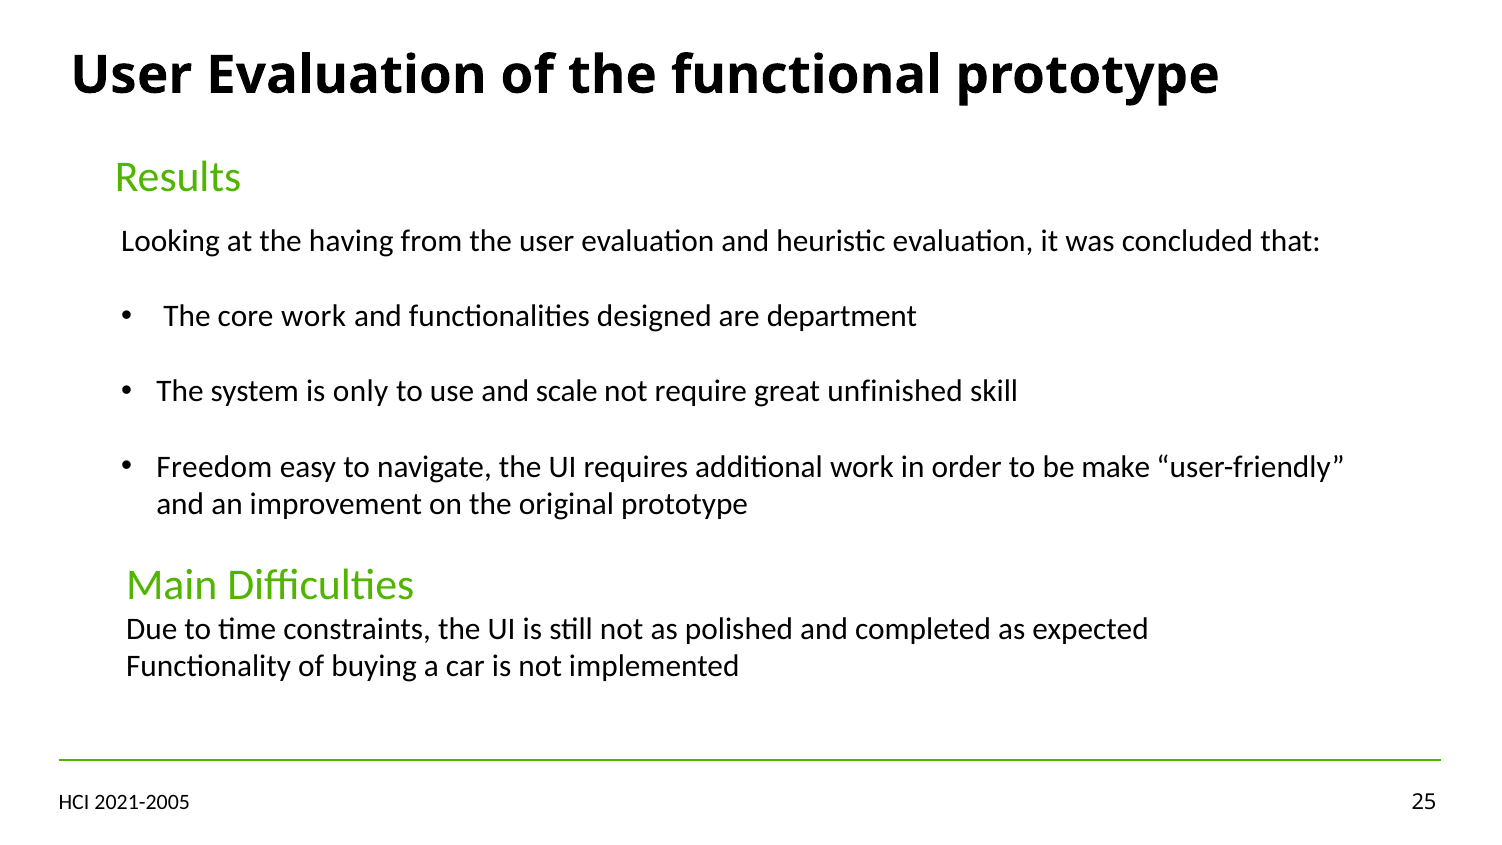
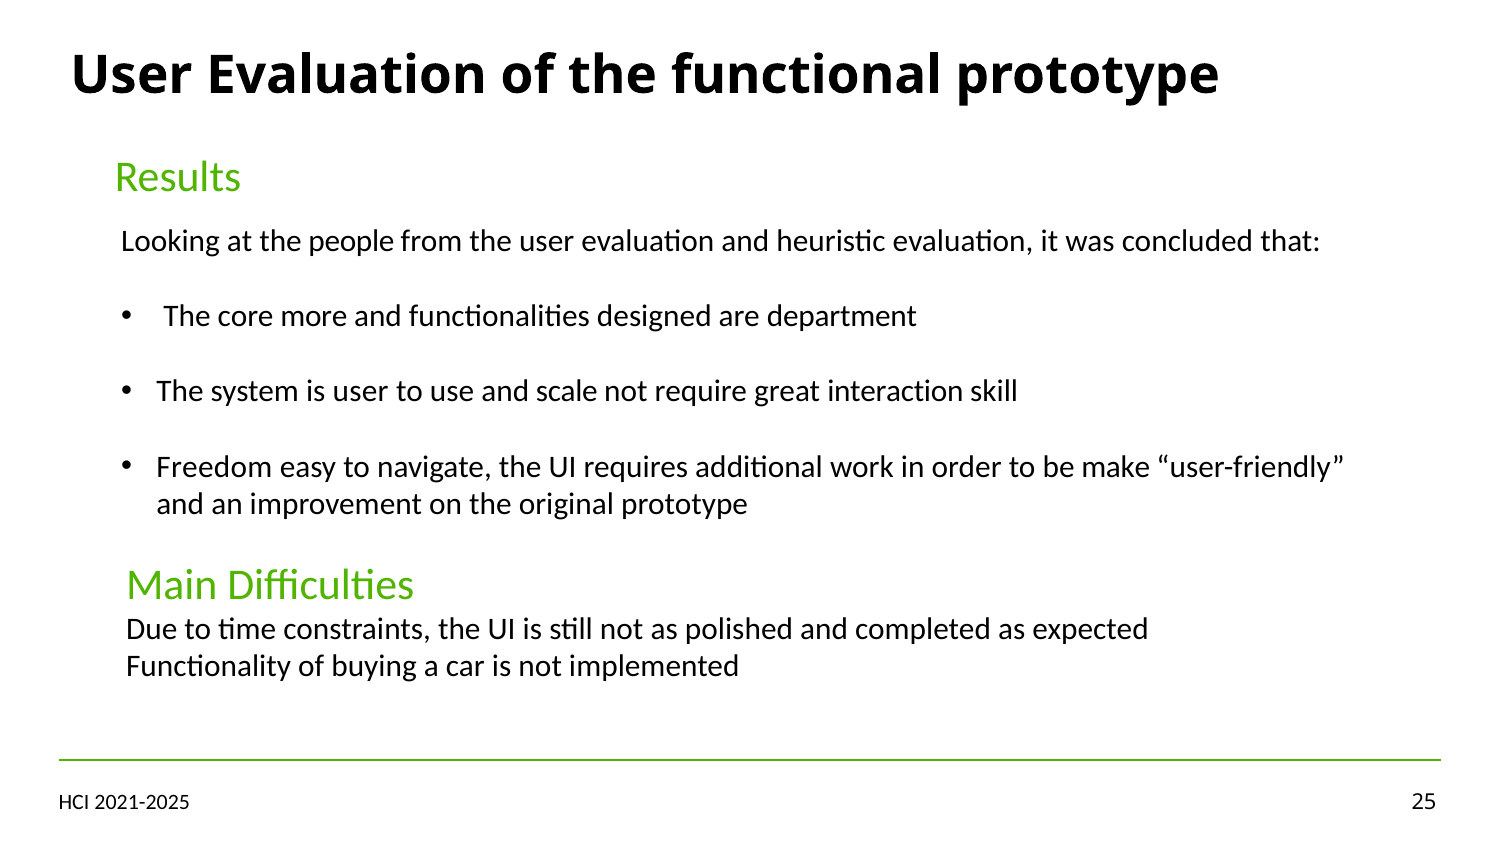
having: having -> people
core work: work -> more
is only: only -> user
unfinished: unfinished -> interaction
2021-2005: 2021-2005 -> 2021-2025
